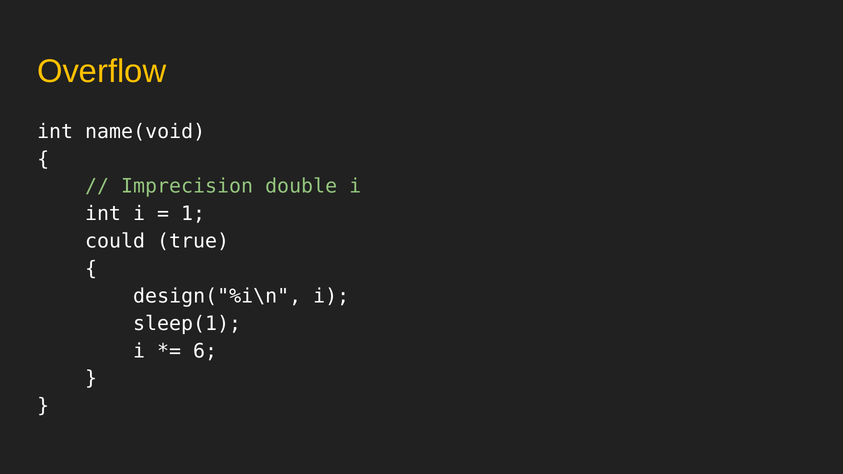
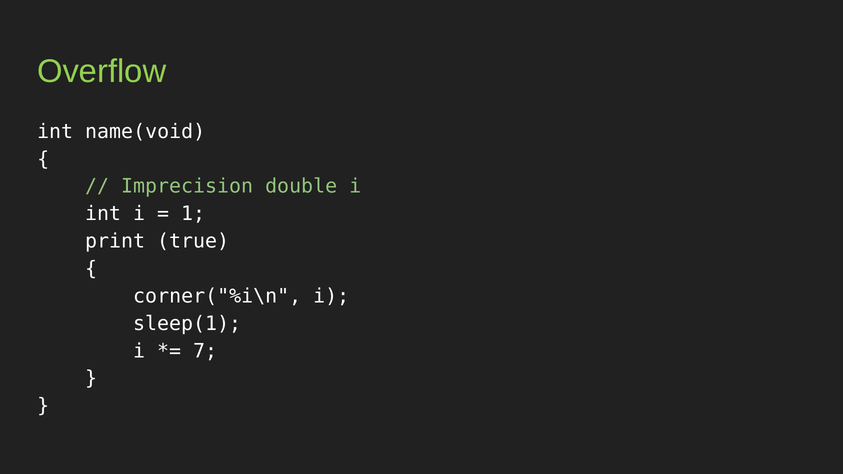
Overflow colour: yellow -> light green
could: could -> print
design("%i\n: design("%i\n -> corner("%i\n
6: 6 -> 7
